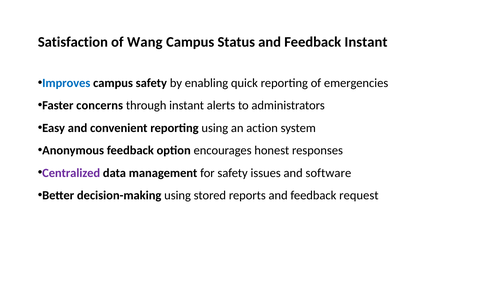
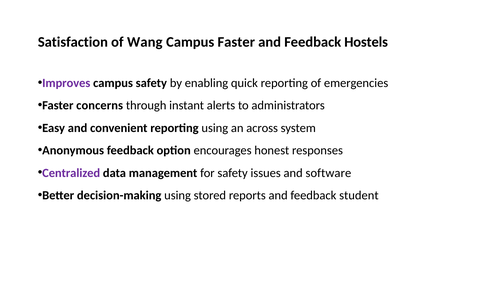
Campus Status: Status -> Faster
Feedback Instant: Instant -> Hostels
Improves colour: blue -> purple
action: action -> across
request: request -> student
